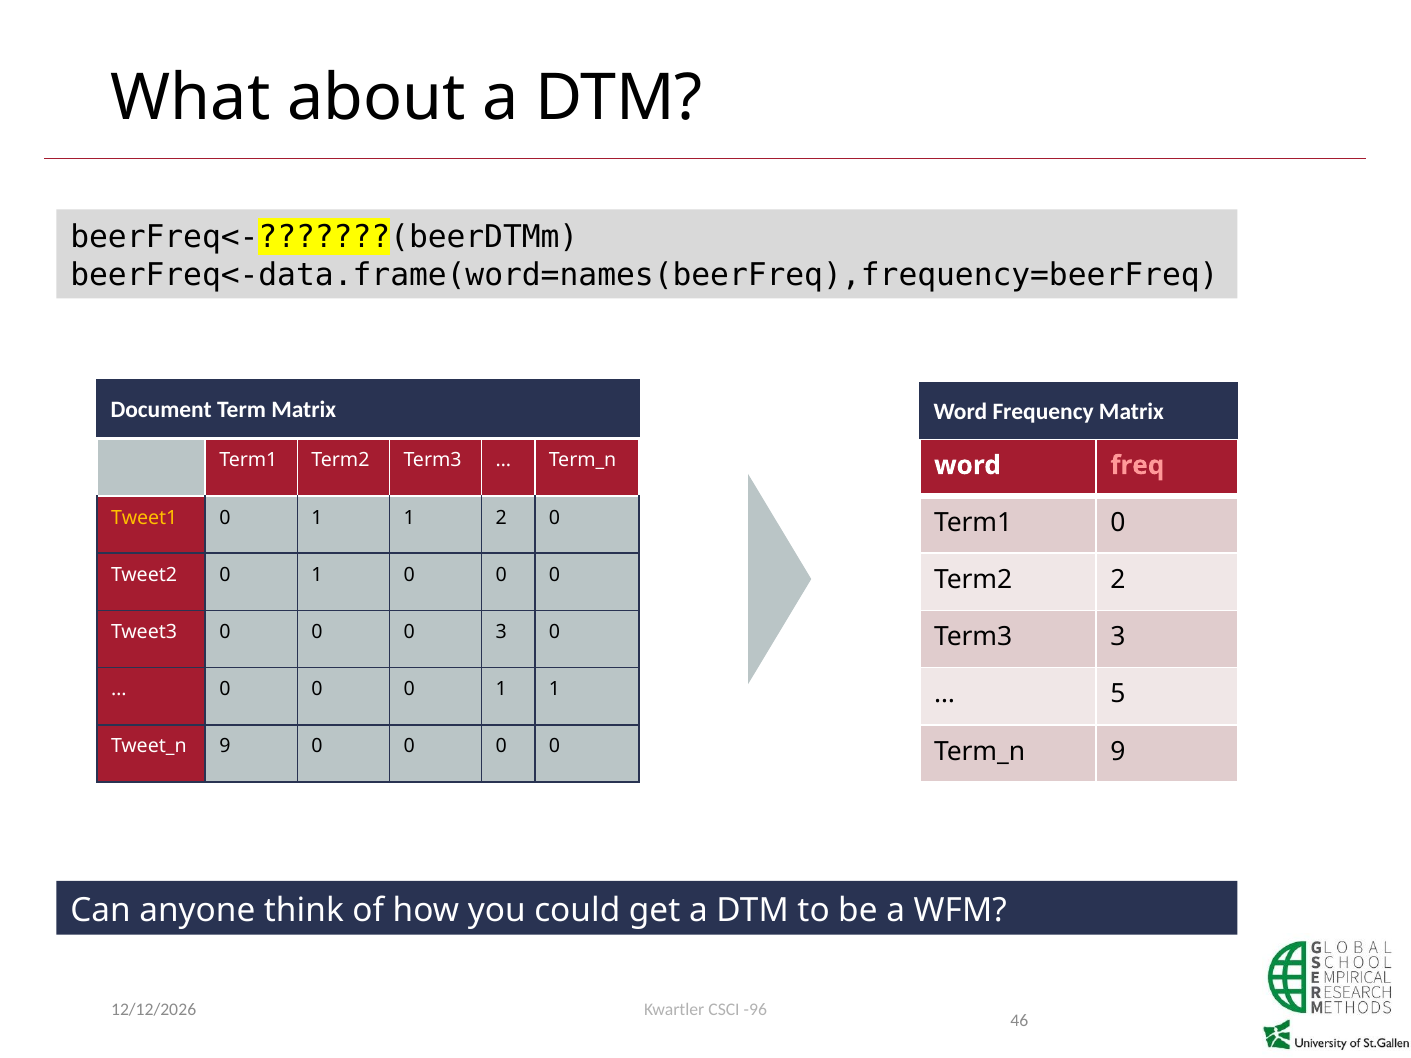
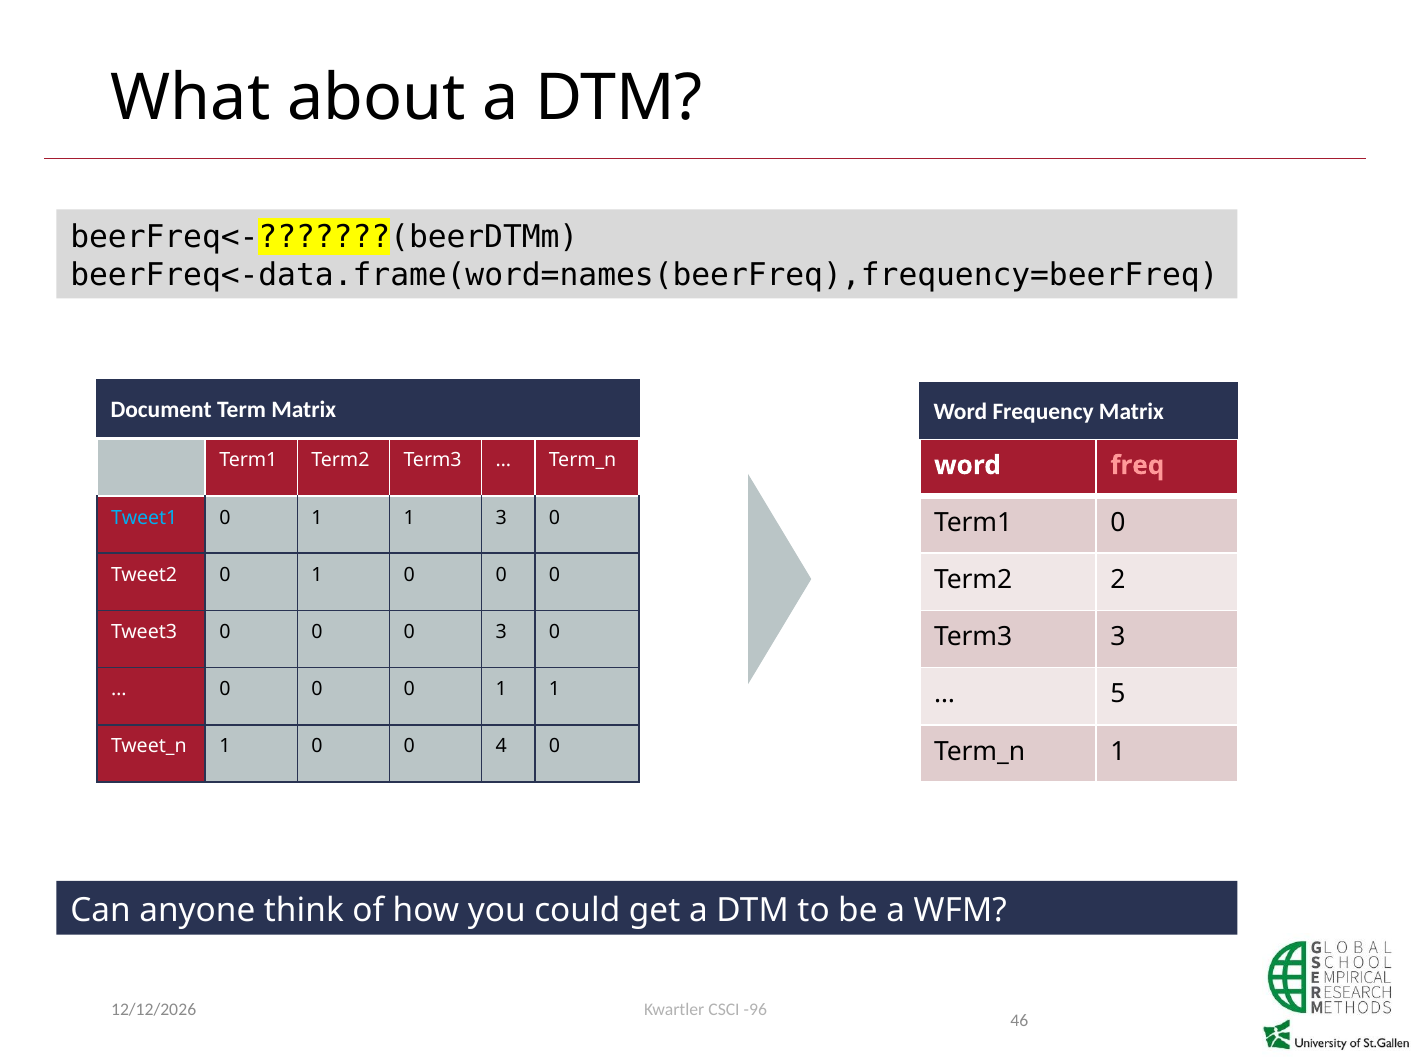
Tweet1 colour: yellow -> light blue
1 2: 2 -> 3
9 at (225, 747): 9 -> 1
0 at (501, 747): 0 -> 4
9 at (1118, 752): 9 -> 1
